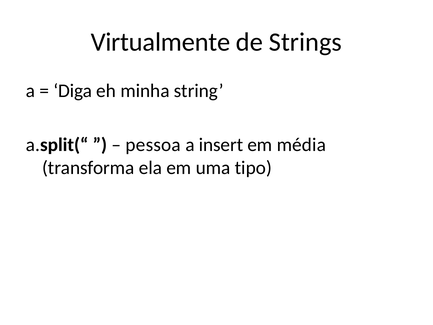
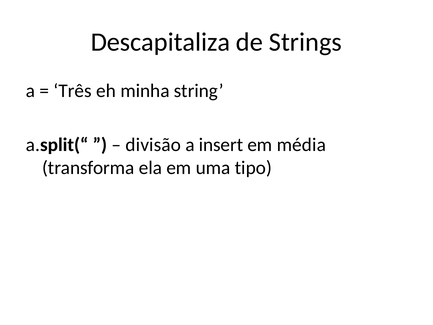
Virtualmente: Virtualmente -> Descapitaliza
Diga: Diga -> Três
pessoa: pessoa -> divisão
